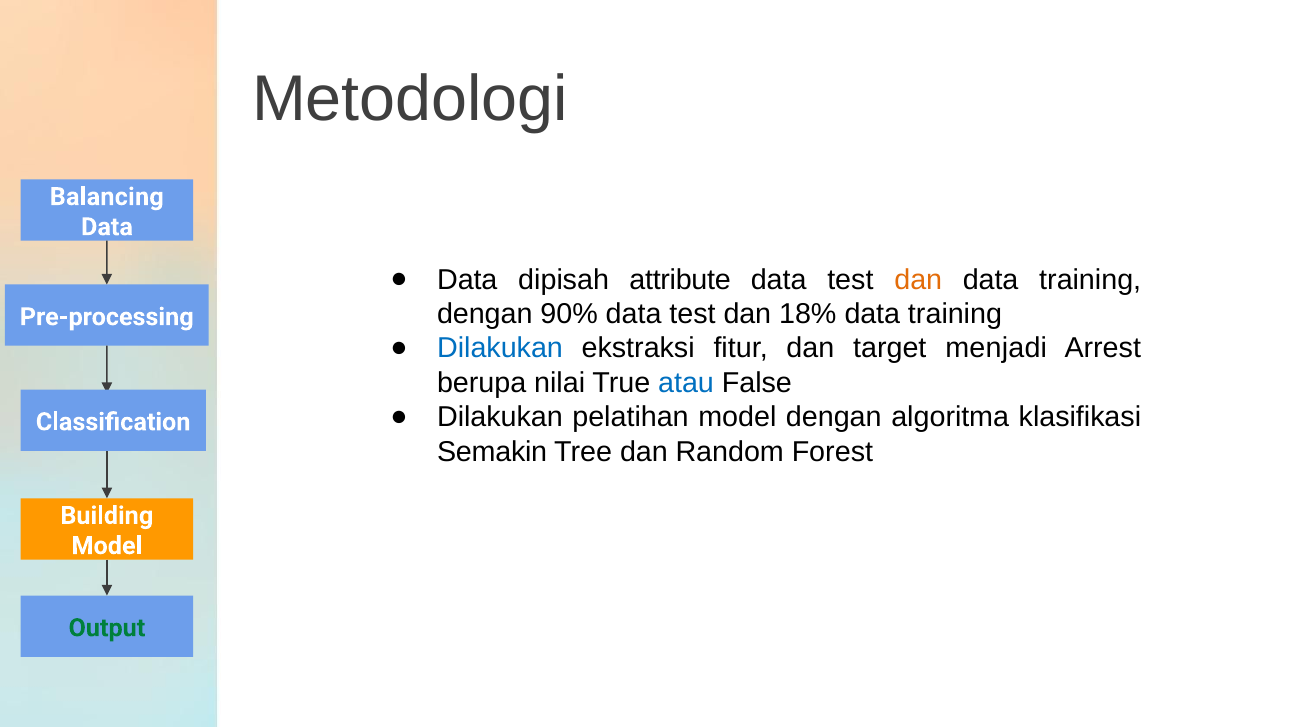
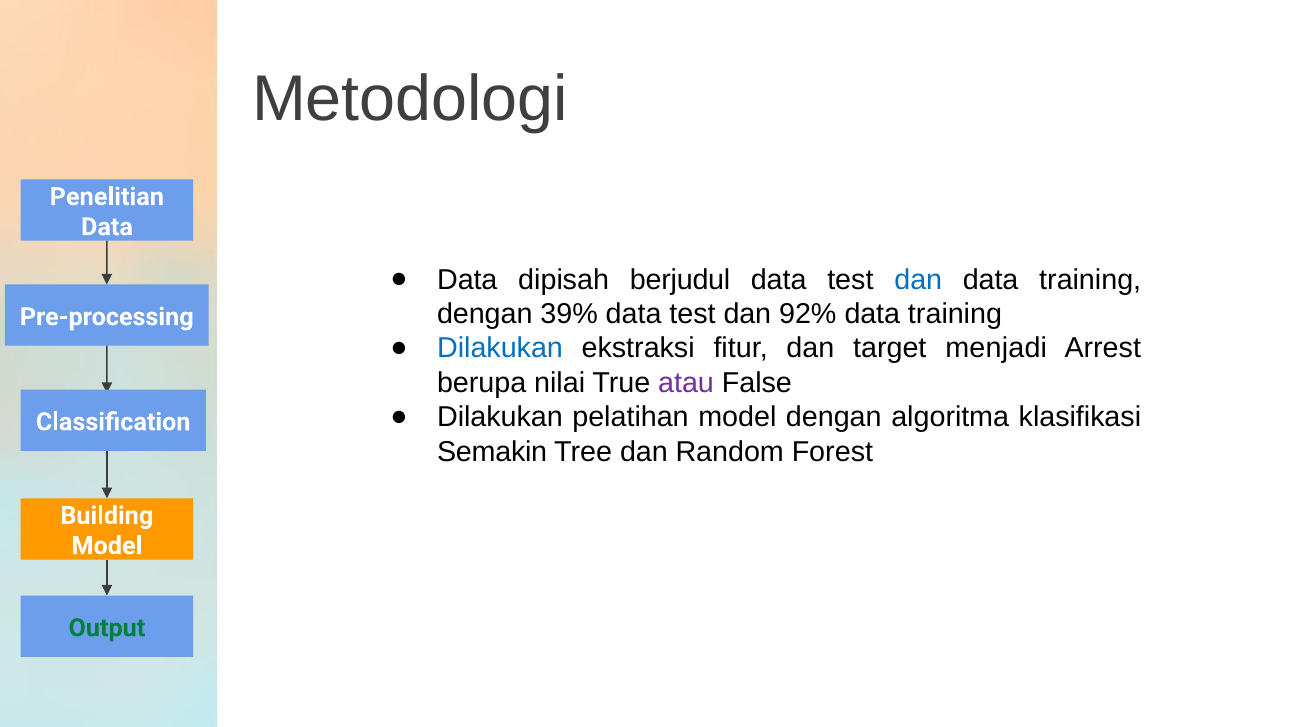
Balancing: Balancing -> Penelitian
attribute: attribute -> berjudul
dan at (918, 280) colour: orange -> blue
90%: 90% -> 39%
18%: 18% -> 92%
atau colour: blue -> purple
